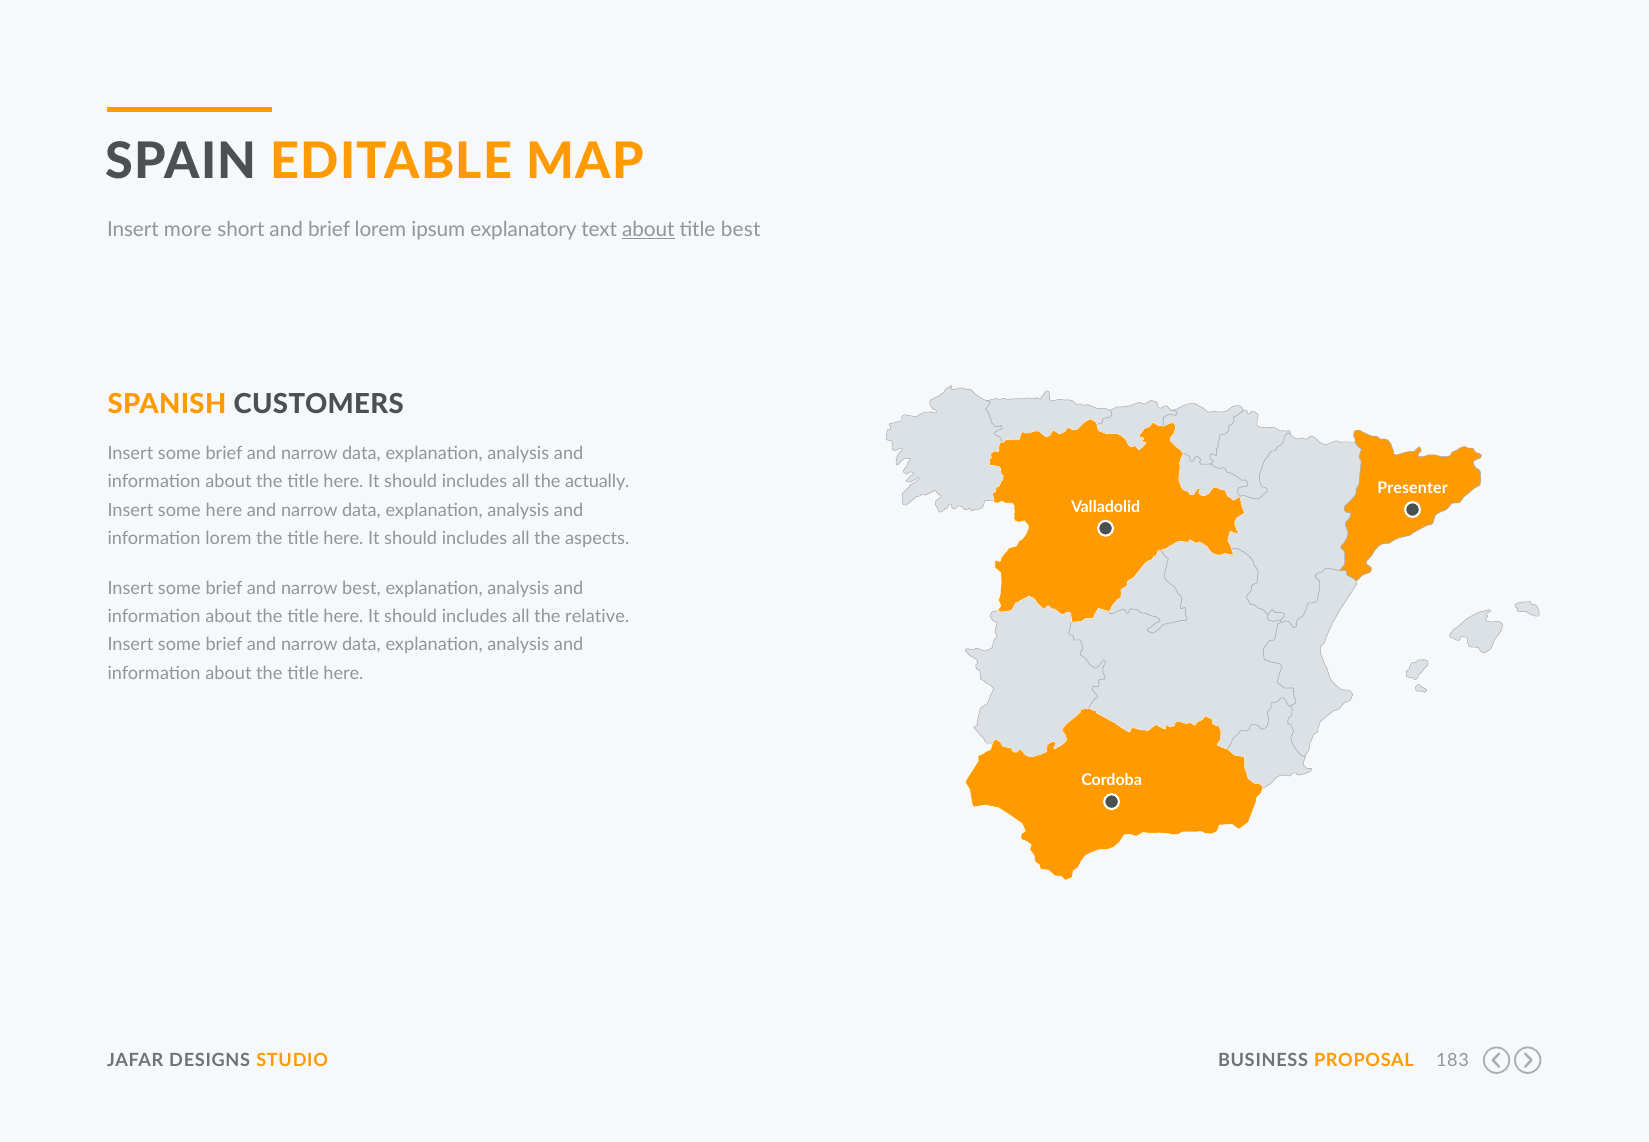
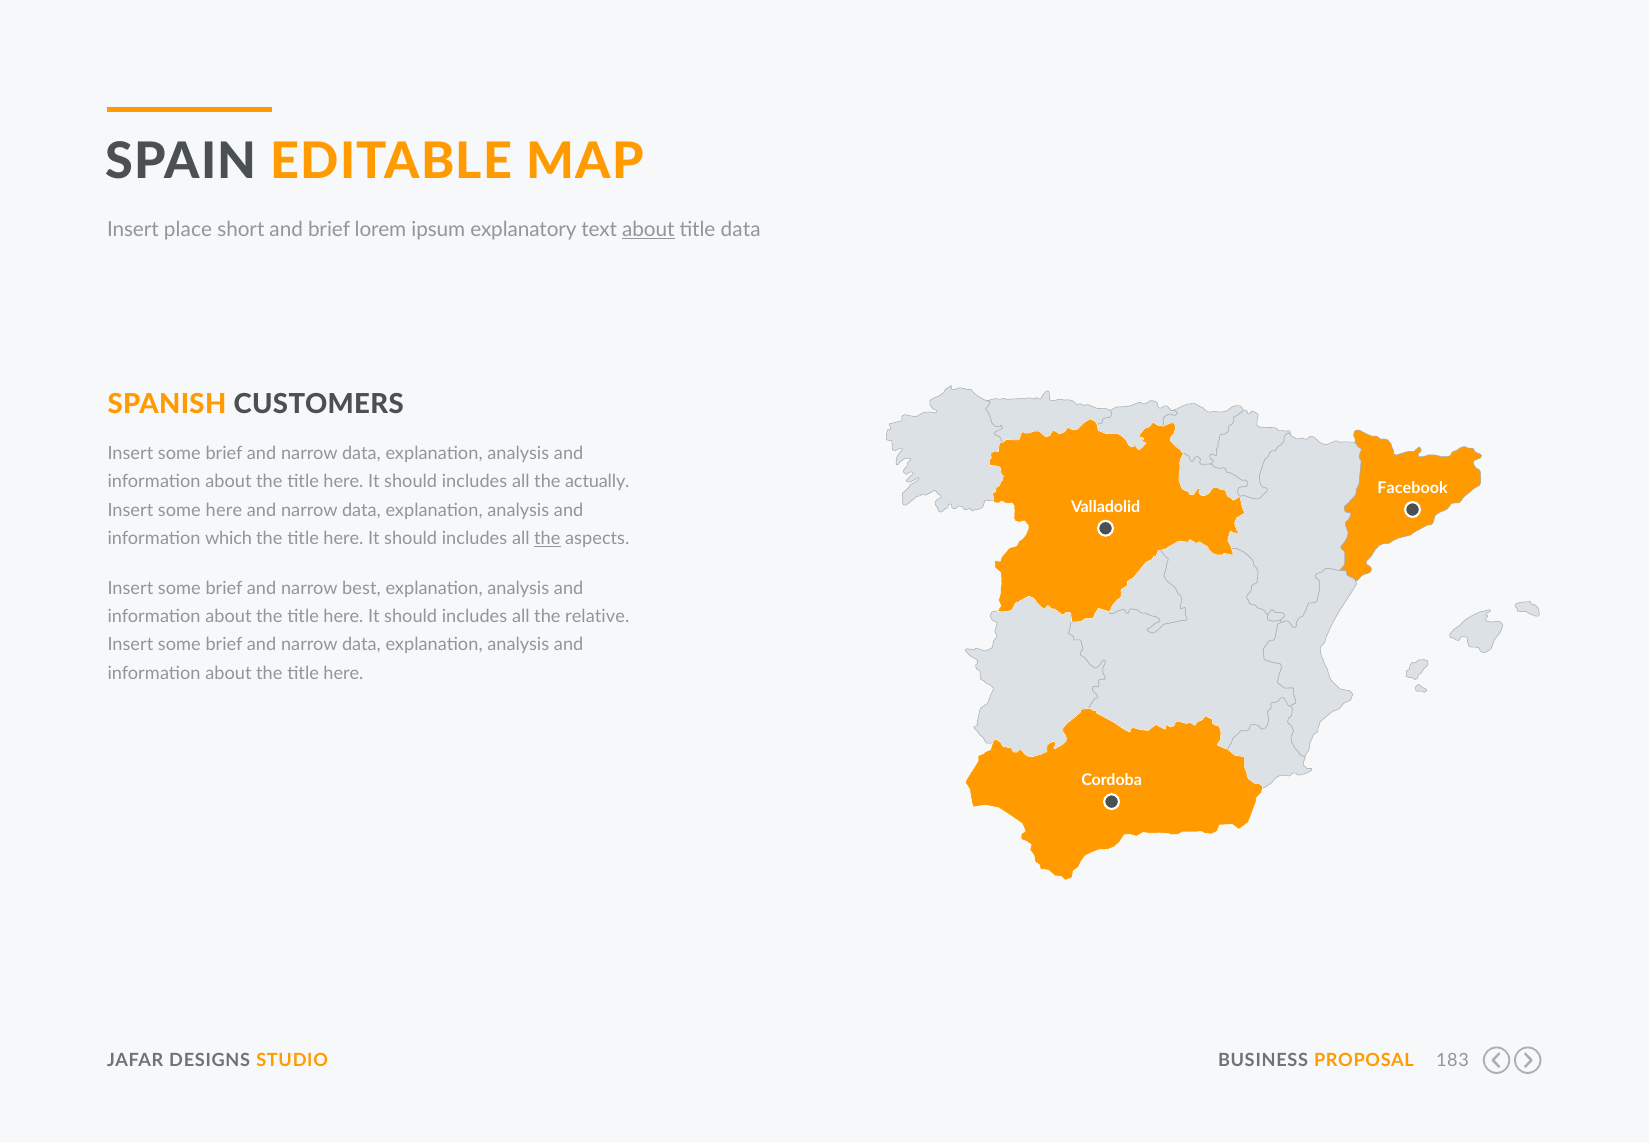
more: more -> place
title best: best -> data
Presenter: Presenter -> Facebook
information lorem: lorem -> which
the at (547, 539) underline: none -> present
